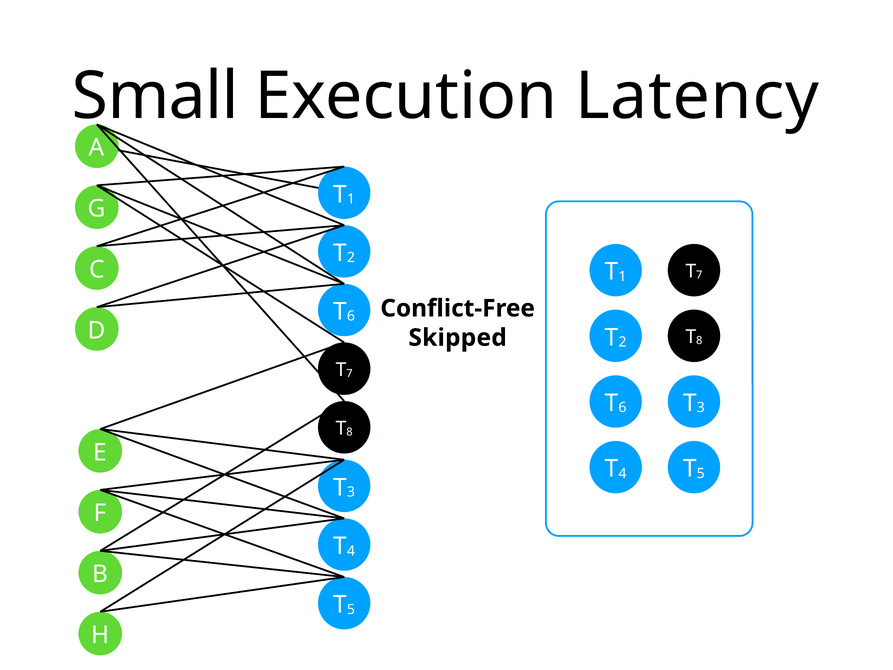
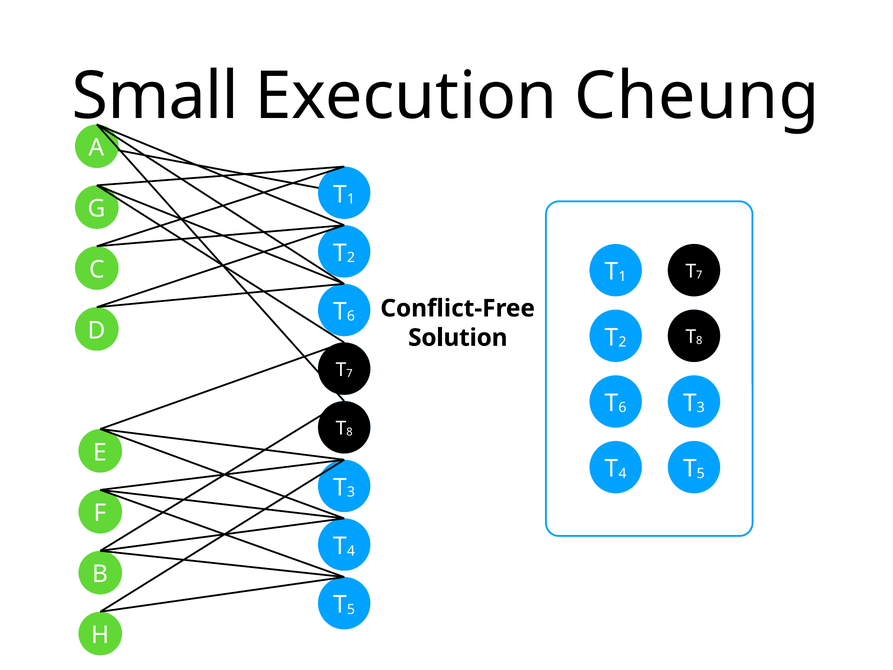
Latency: Latency -> Cheung
Skipped: Skipped -> Solution
